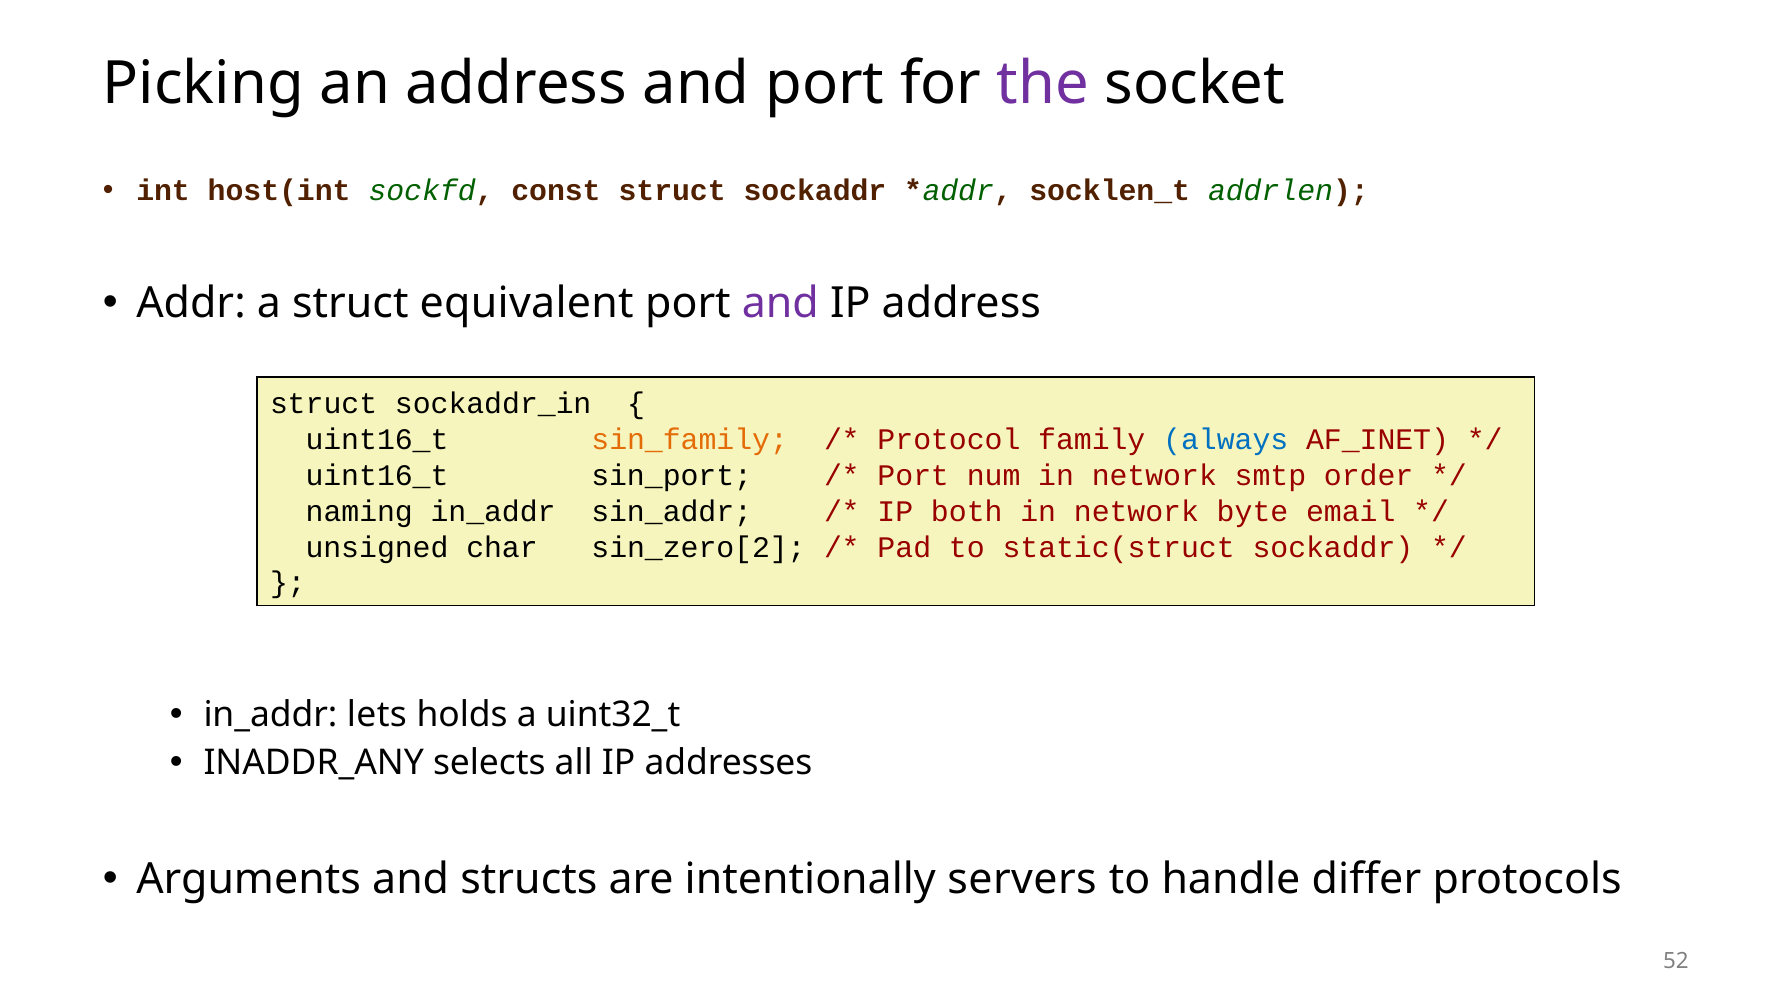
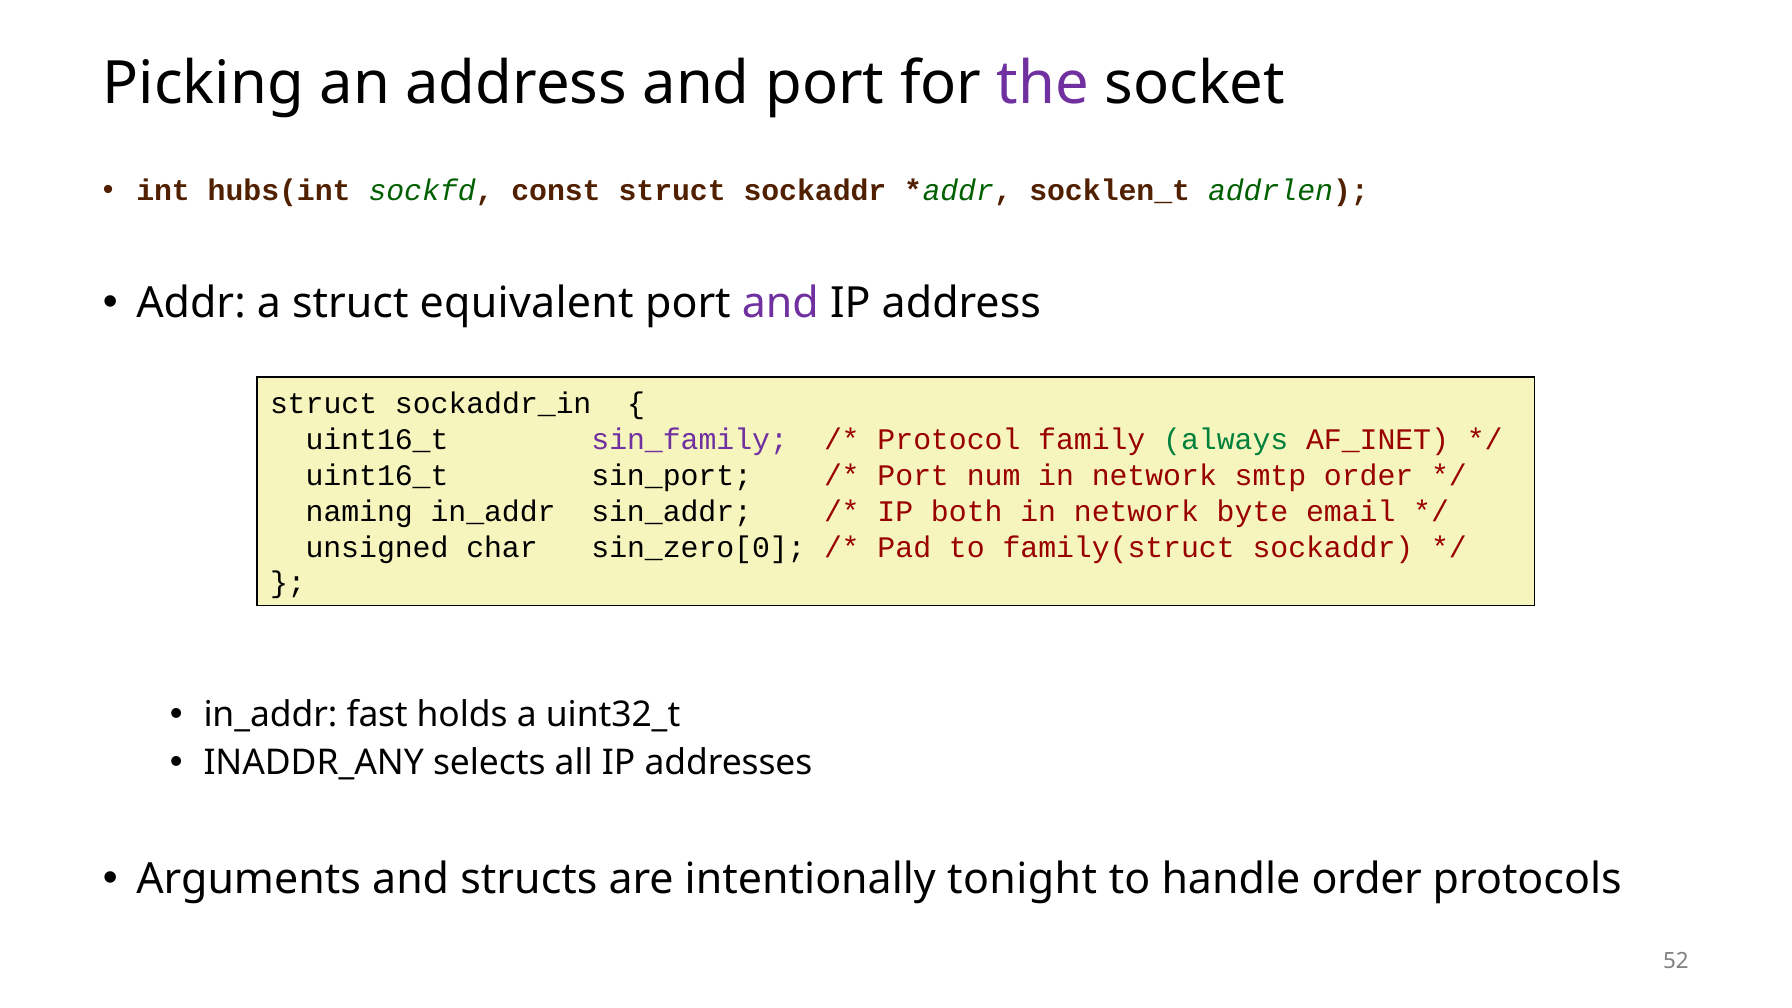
host(int: host(int -> hubs(int
sin_family colour: orange -> purple
always colour: blue -> green
sin_zero[2: sin_zero[2 -> sin_zero[0
static(struct: static(struct -> family(struct
lets: lets -> fast
servers: servers -> tonight
handle differ: differ -> order
